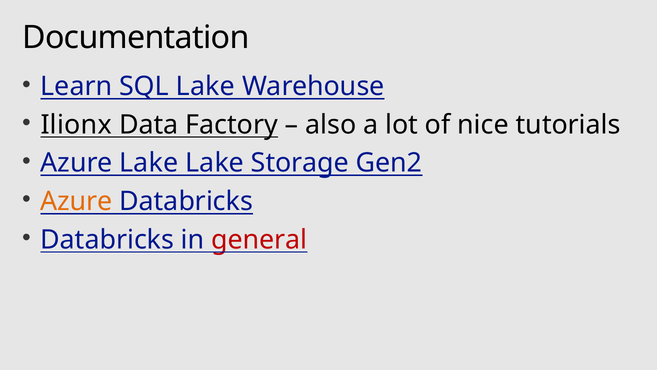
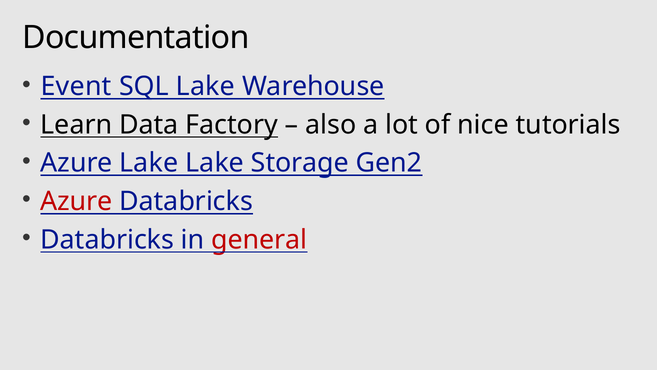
Learn: Learn -> Event
Ilionx: Ilionx -> Learn
Azure at (76, 201) colour: orange -> red
